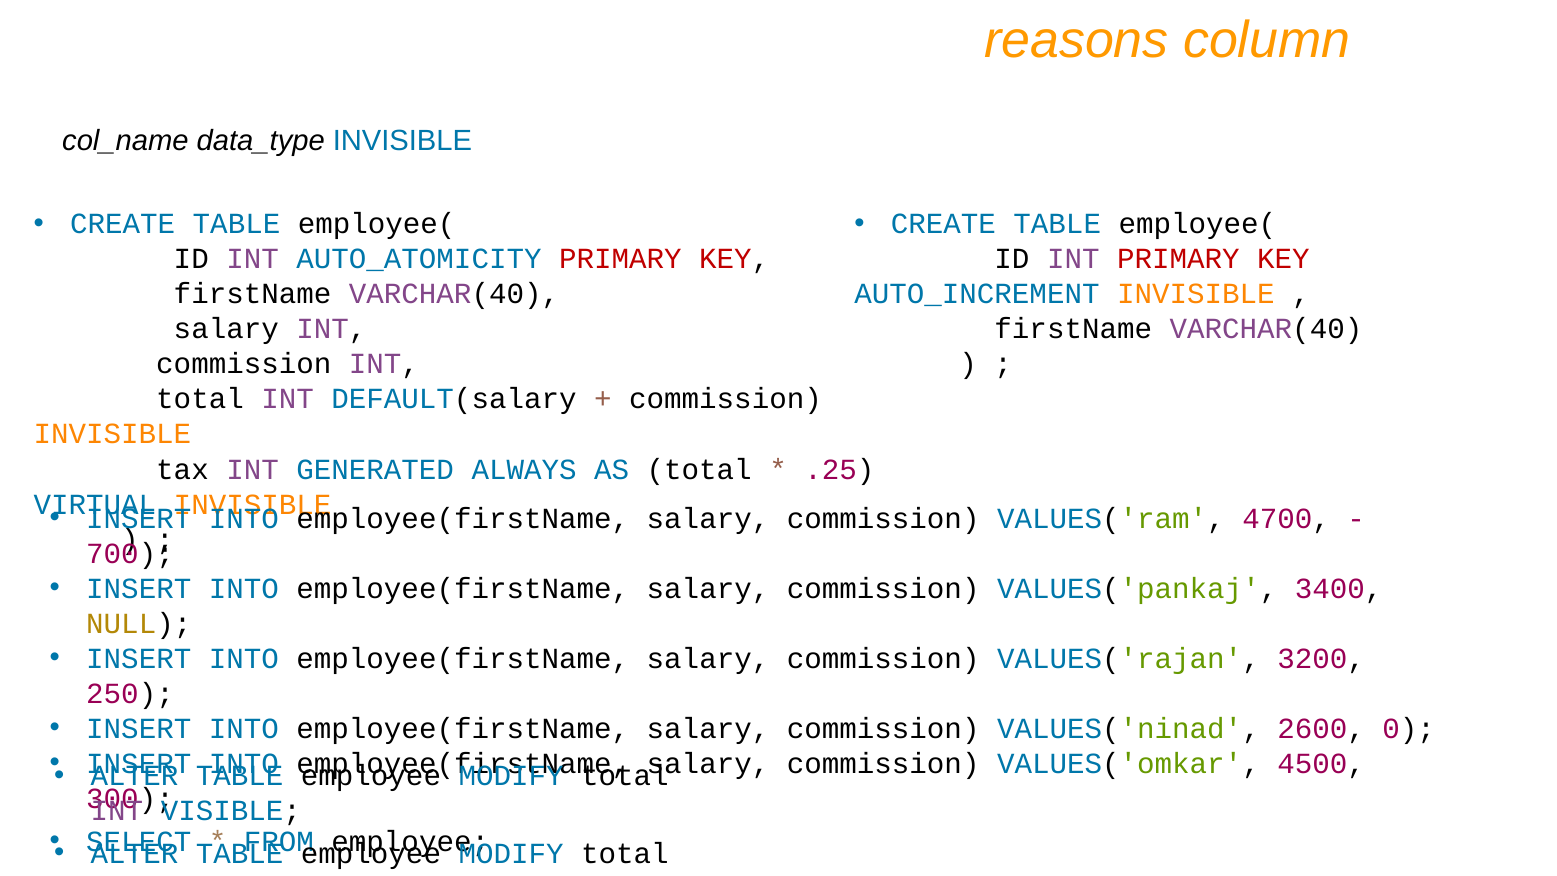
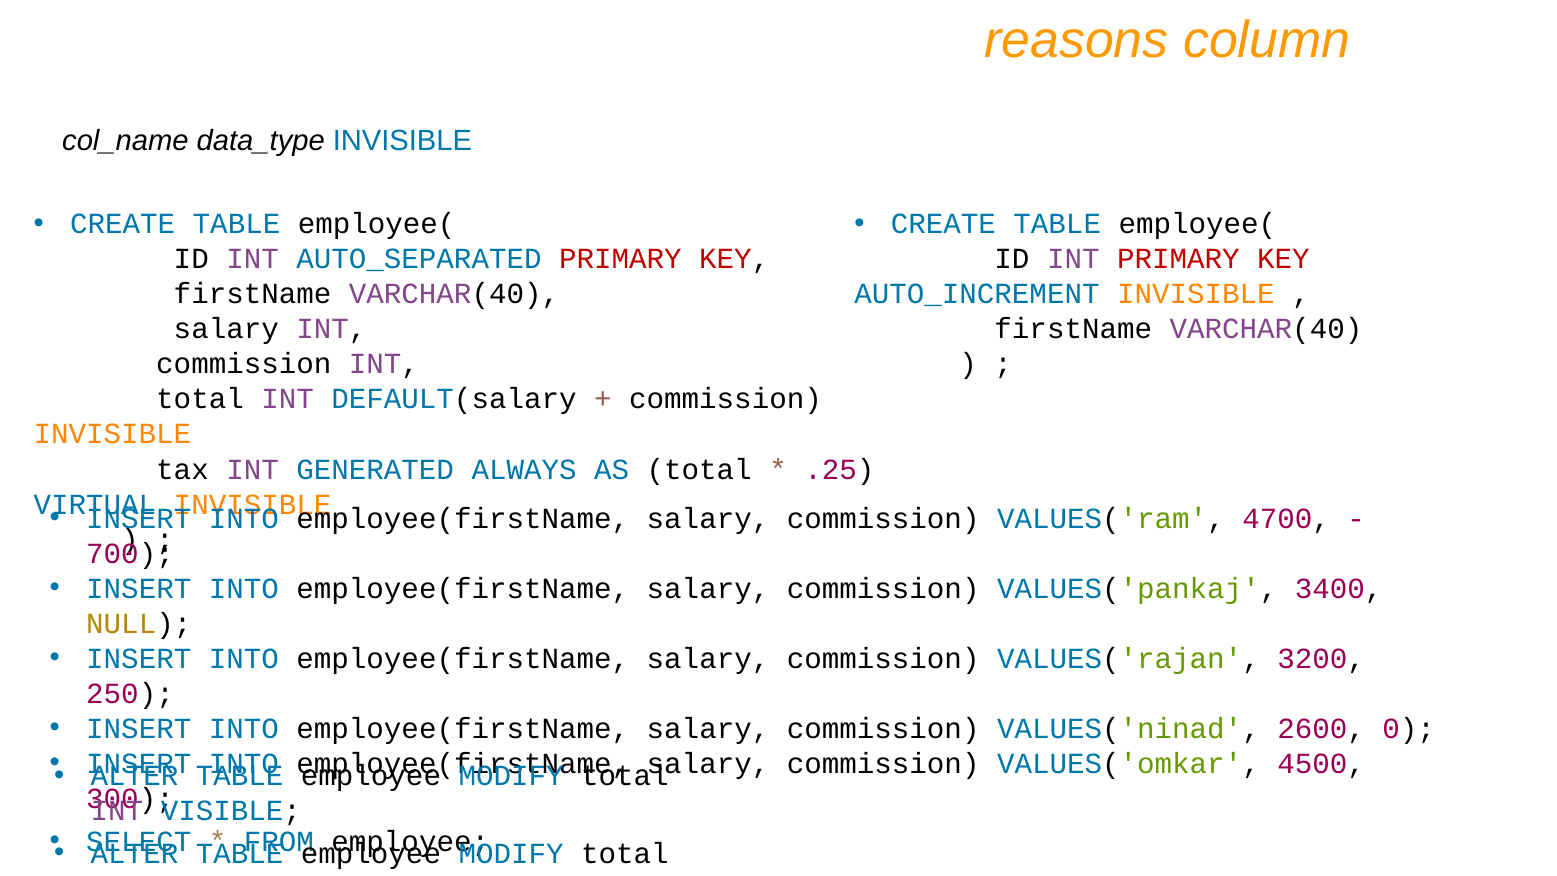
AUTO_ATOMICITY: AUTO_ATOMICITY -> AUTO_SEPARATED
